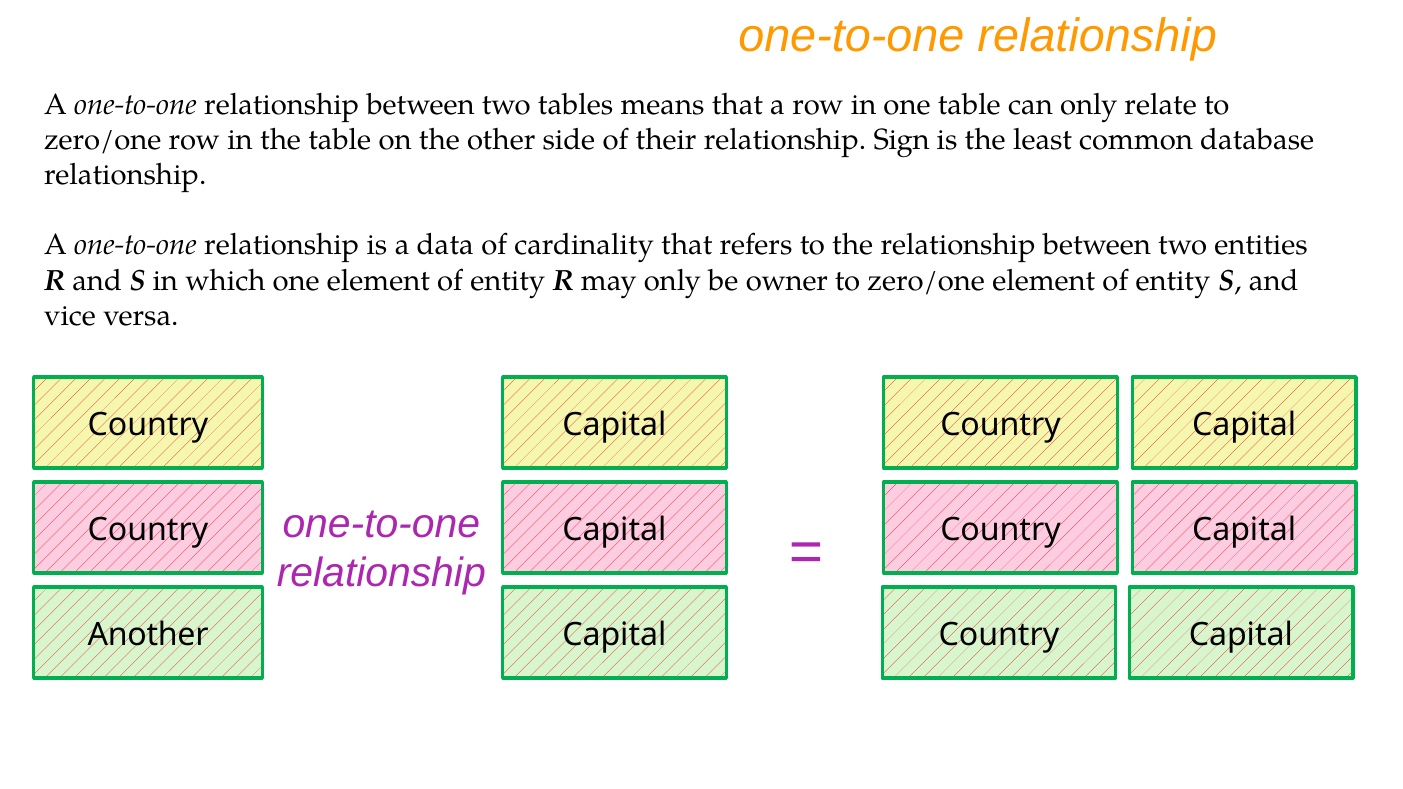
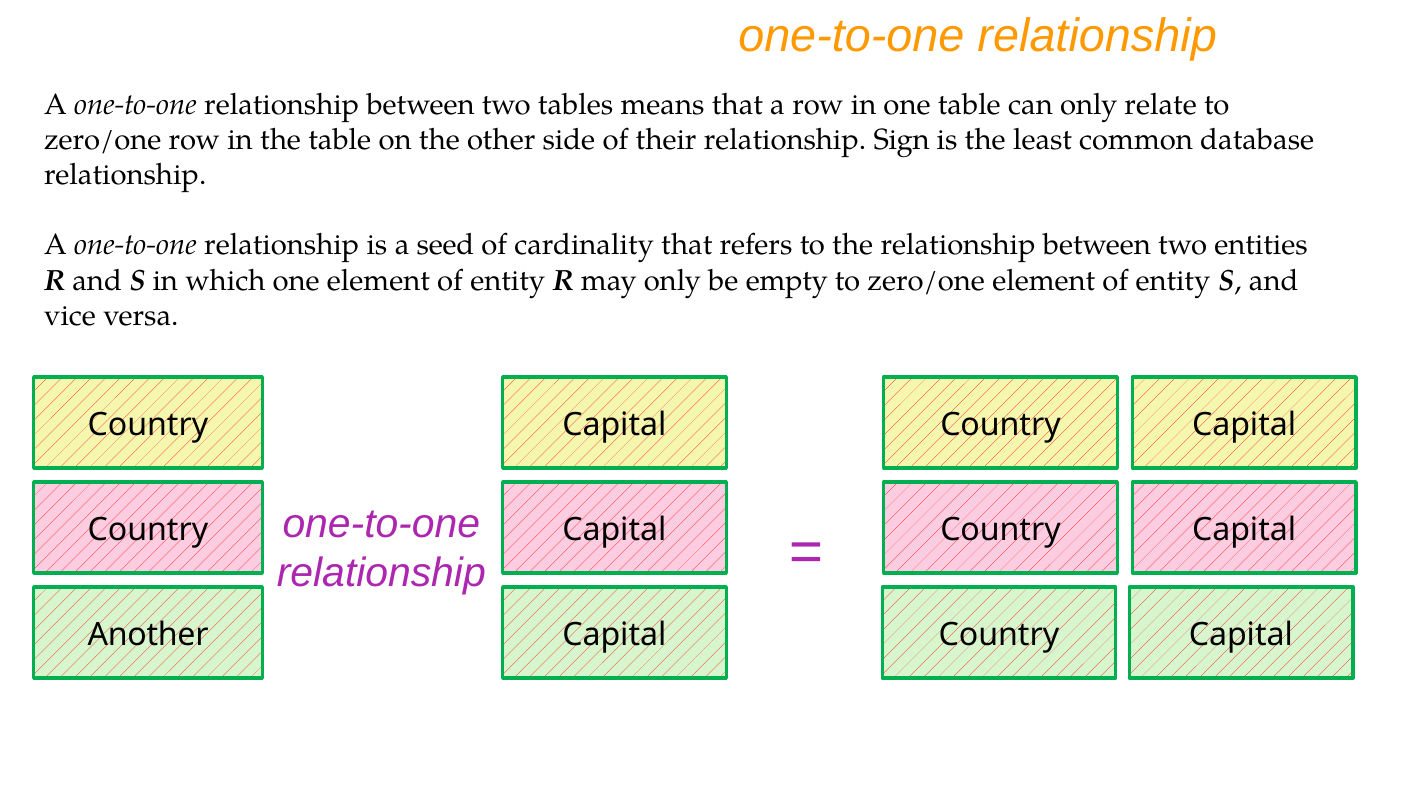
data: data -> seed
owner: owner -> empty
